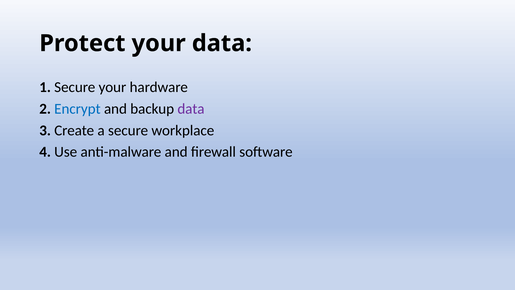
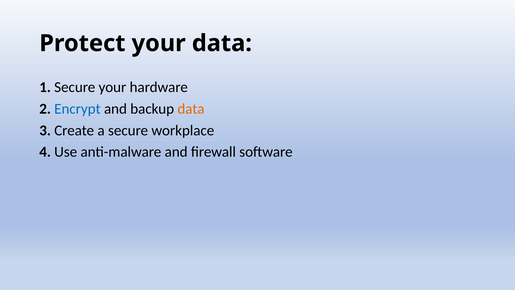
data at (191, 109) colour: purple -> orange
